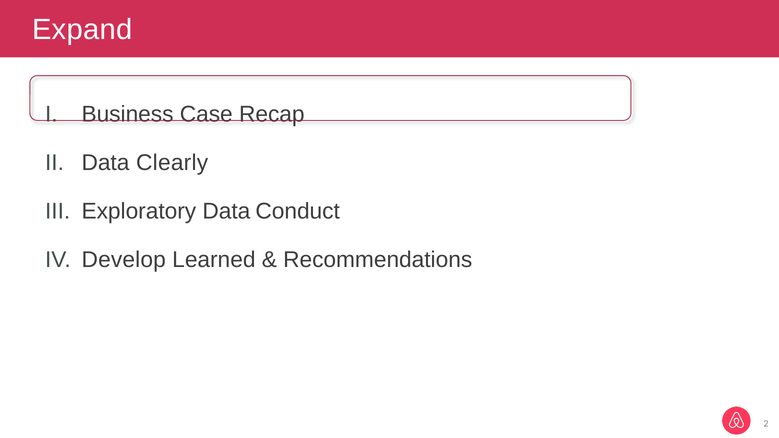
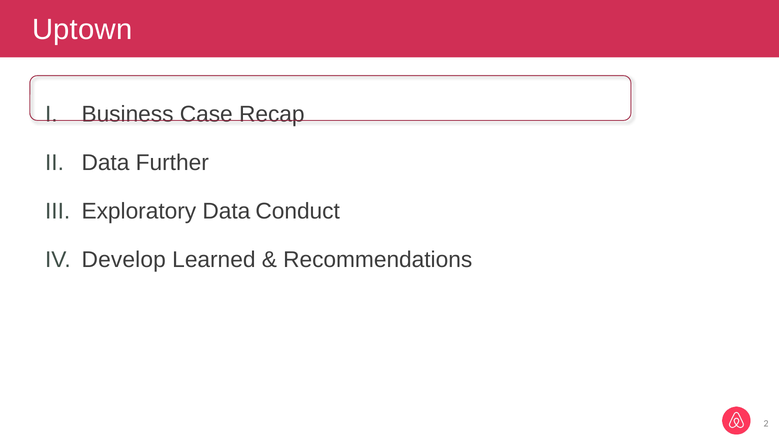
Expand: Expand -> Uptown
Clearly: Clearly -> Further
